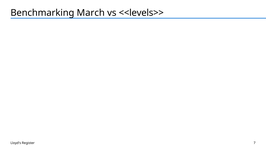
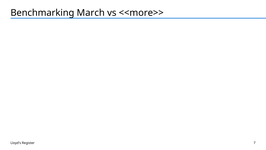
<<levels>>: <<levels>> -> <<more>>
